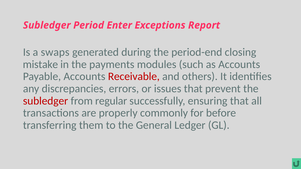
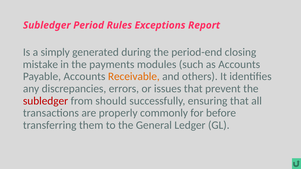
Enter: Enter -> Rules
swaps: swaps -> simply
Receivable colour: red -> orange
regular: regular -> should
